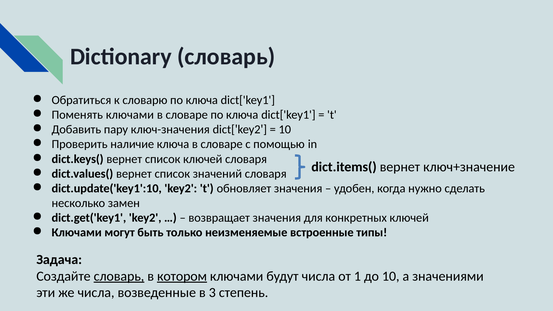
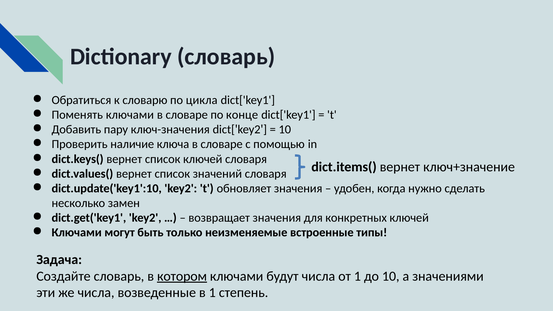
словарю по ключа: ключа -> цикла
словаре по ключа: ключа -> конце
словарь at (119, 276) underline: present -> none
в 3: 3 -> 1
